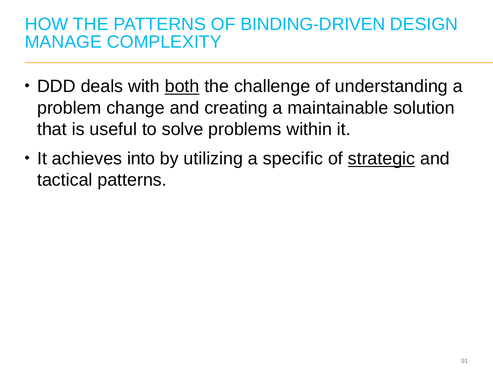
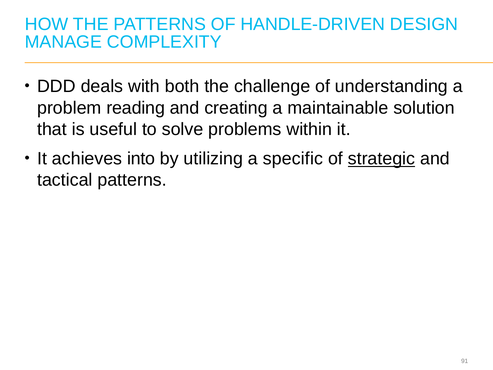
BINDING‐DRIVEN: BINDING‐DRIVEN -> HANDLE‐DRIVEN
both underline: present -> none
change: change -> reading
